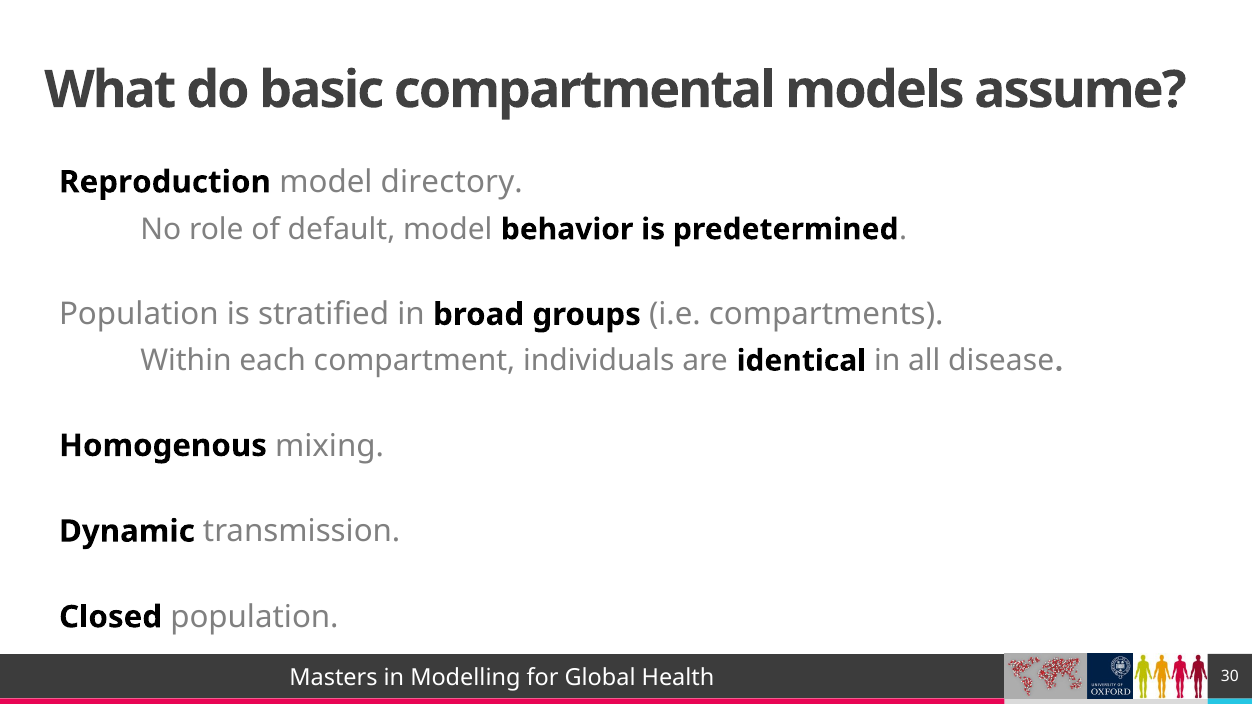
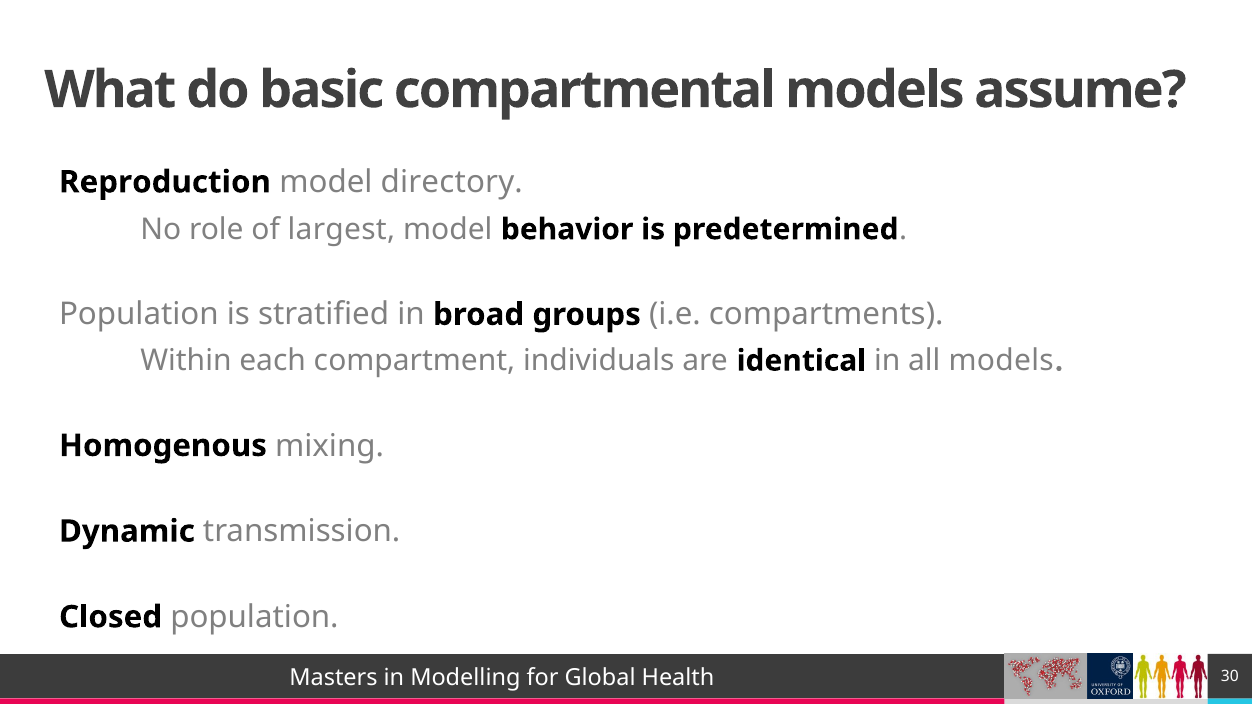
default: default -> largest
all disease: disease -> models
